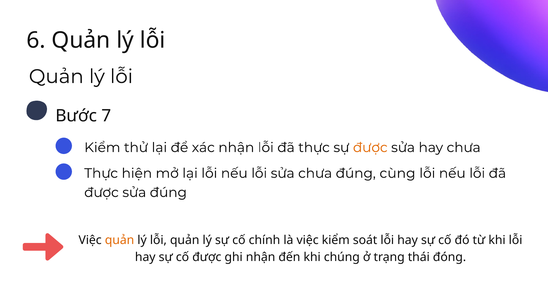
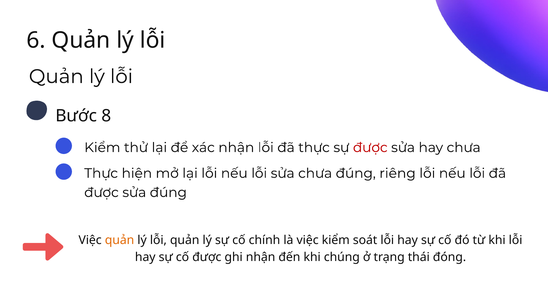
7: 7 -> 8
được at (370, 148) colour: orange -> red
cùng: cùng -> riêng
